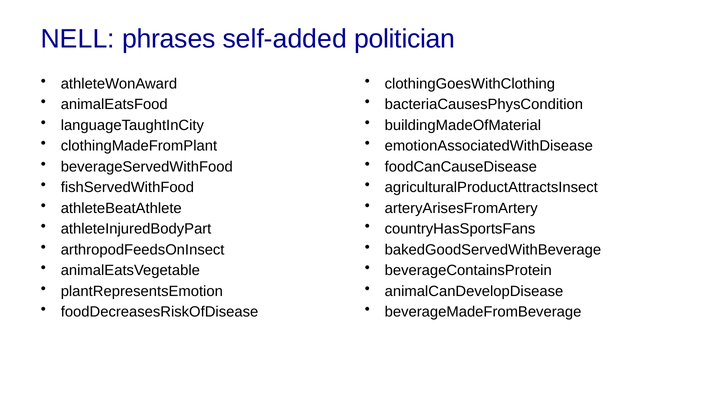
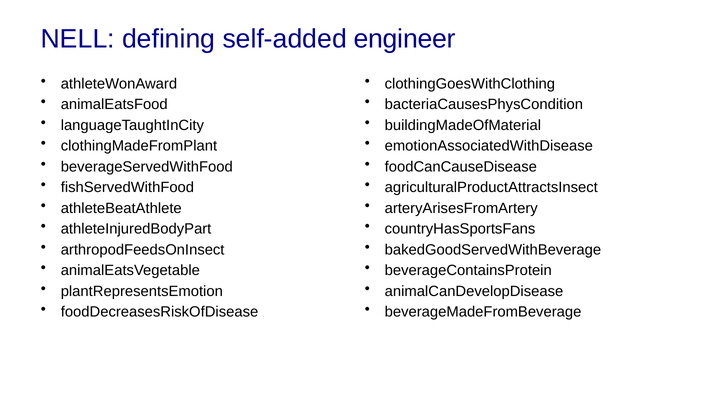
phrases: phrases -> defining
politician: politician -> engineer
